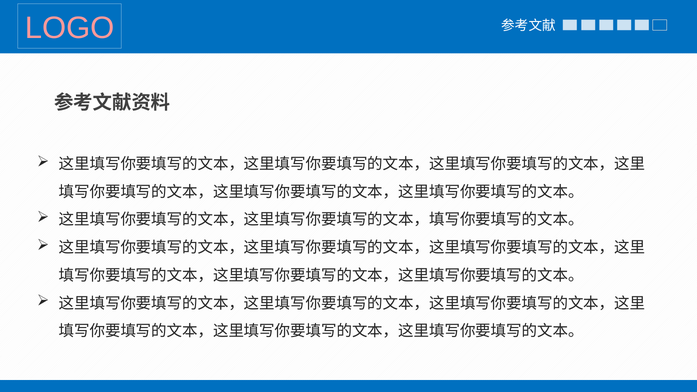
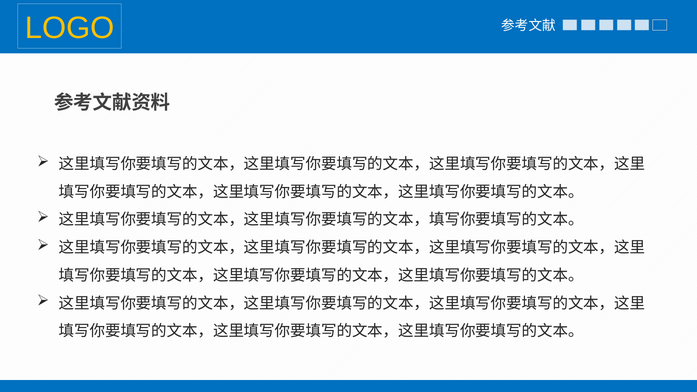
LOGO colour: pink -> yellow
